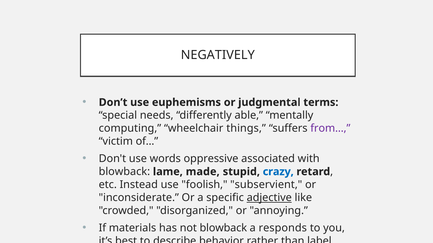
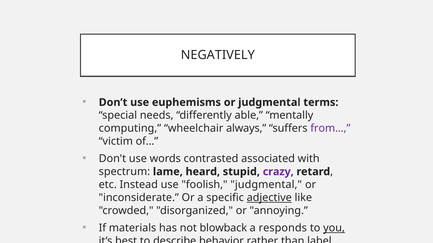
things: things -> always
oppressive: oppressive -> contrasted
blowback at (124, 172): blowback -> spectrum
made: made -> heard
crazy colour: blue -> purple
foolish subservient: subservient -> judgmental
you underline: none -> present
